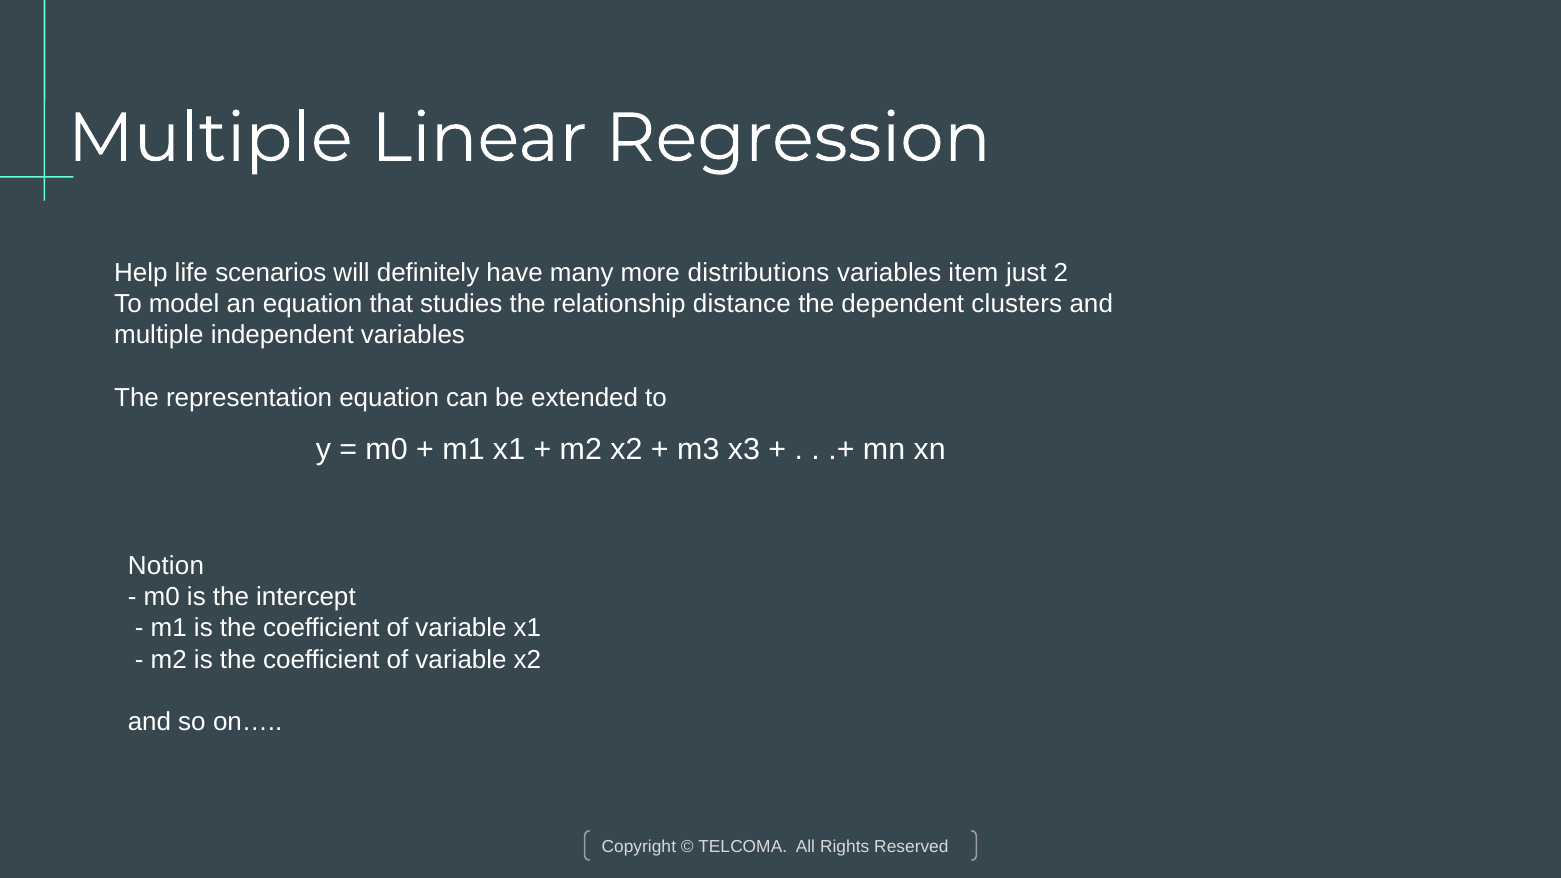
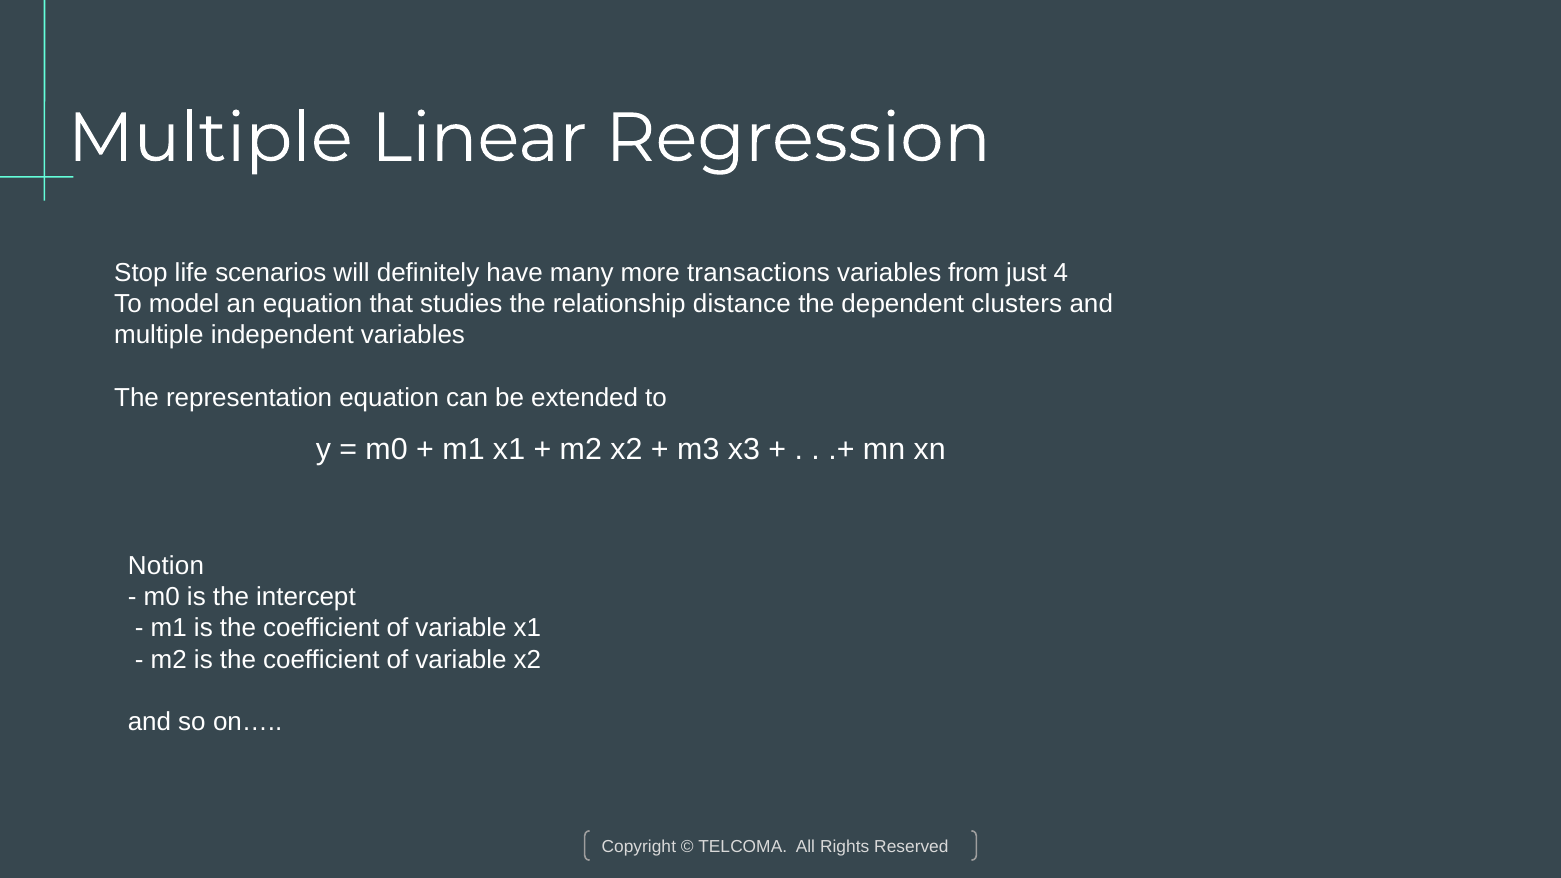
Help: Help -> Stop
distributions: distributions -> transactions
item: item -> from
2: 2 -> 4
